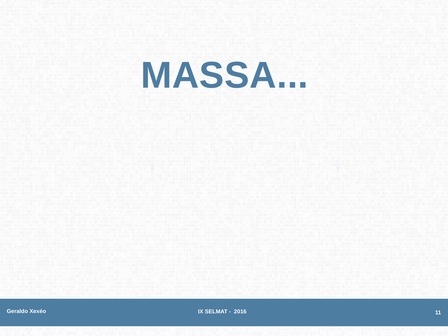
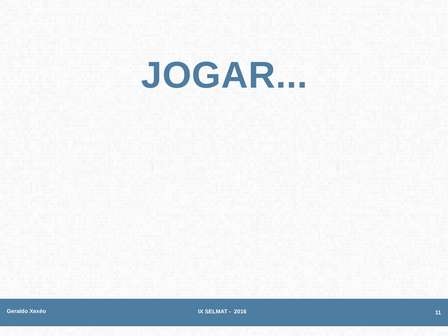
MASSA: MASSA -> JOGAR
